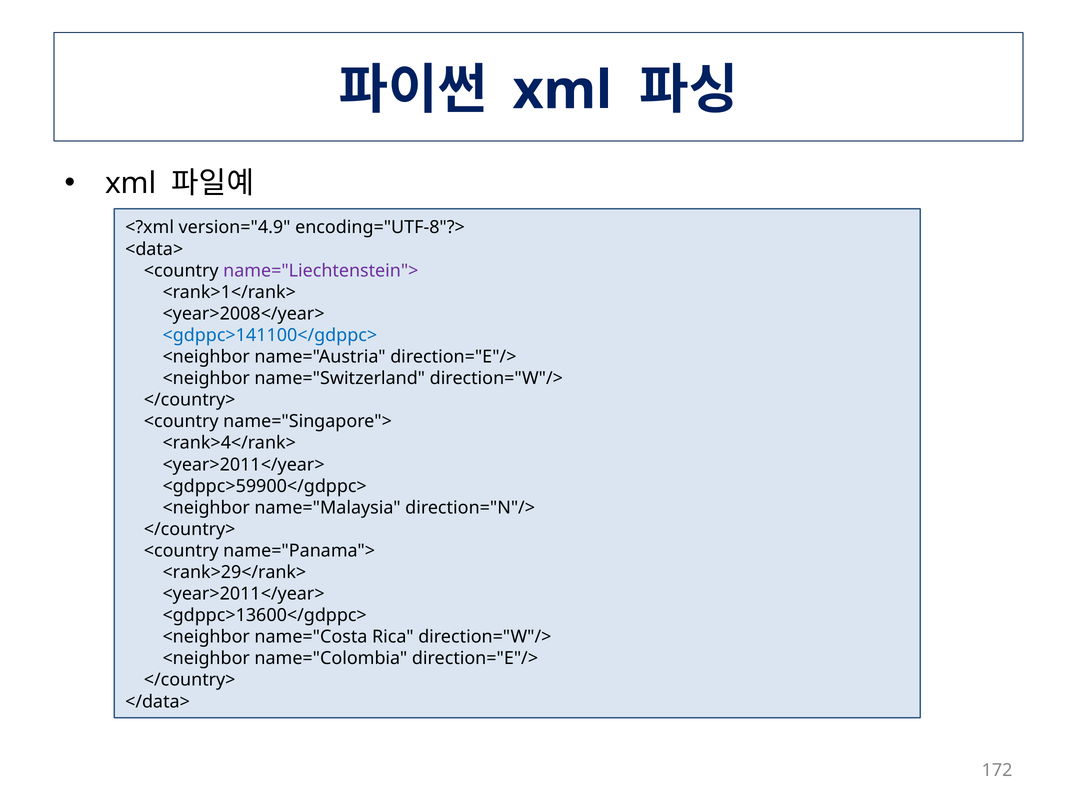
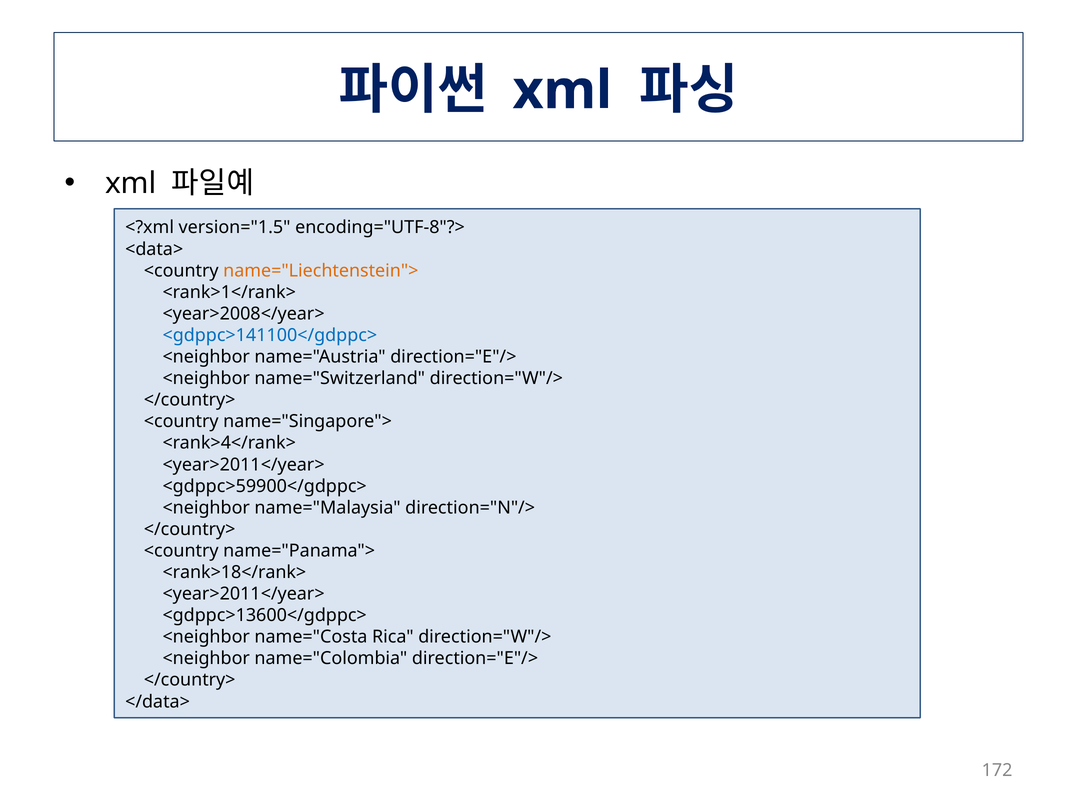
version="4.9: version="4.9 -> version="1.5
name="Liechtenstein"> colour: purple -> orange
<rank>29</rank>: <rank>29</rank> -> <rank>18</rank>
